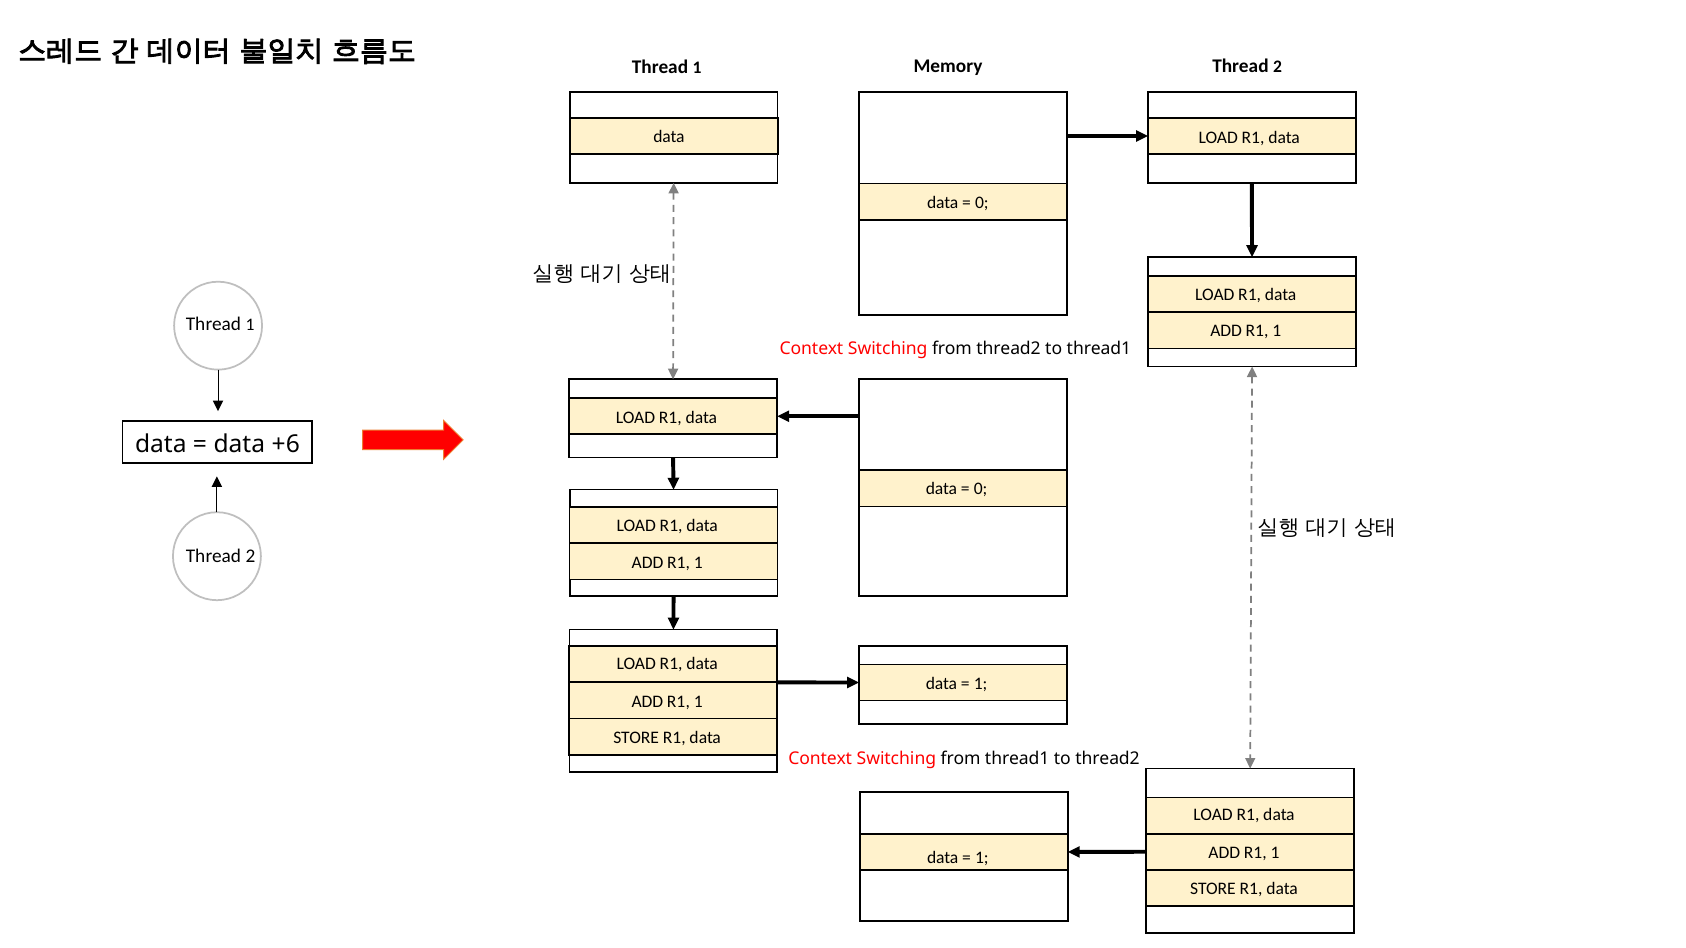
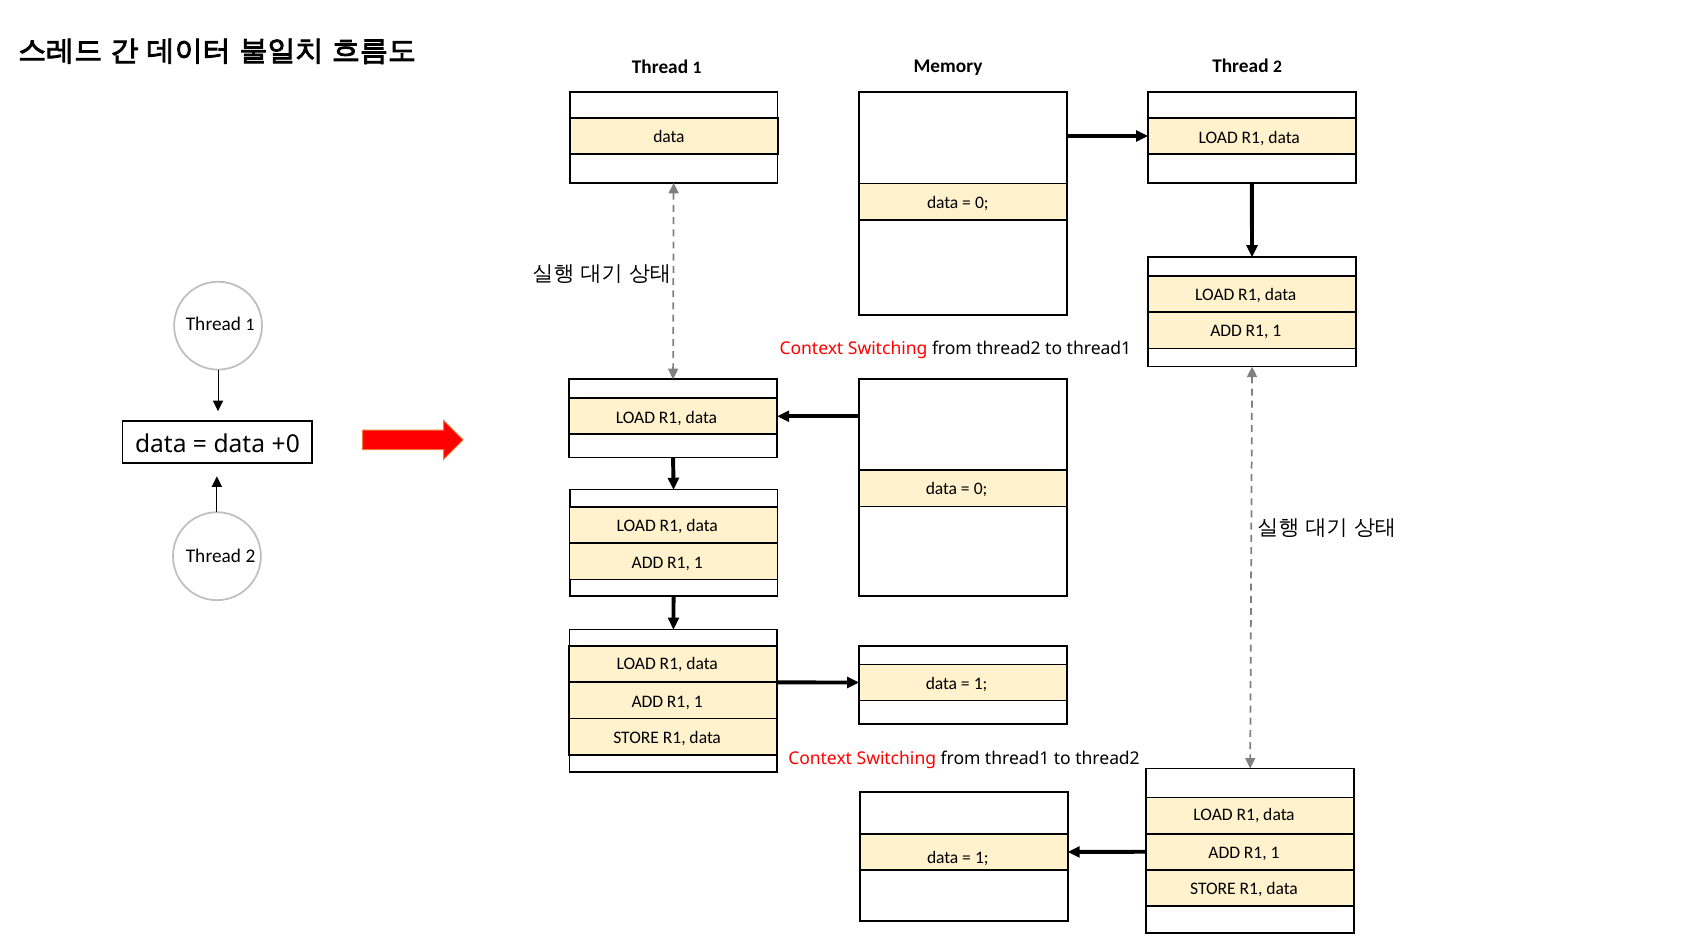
+6: +6 -> +0
